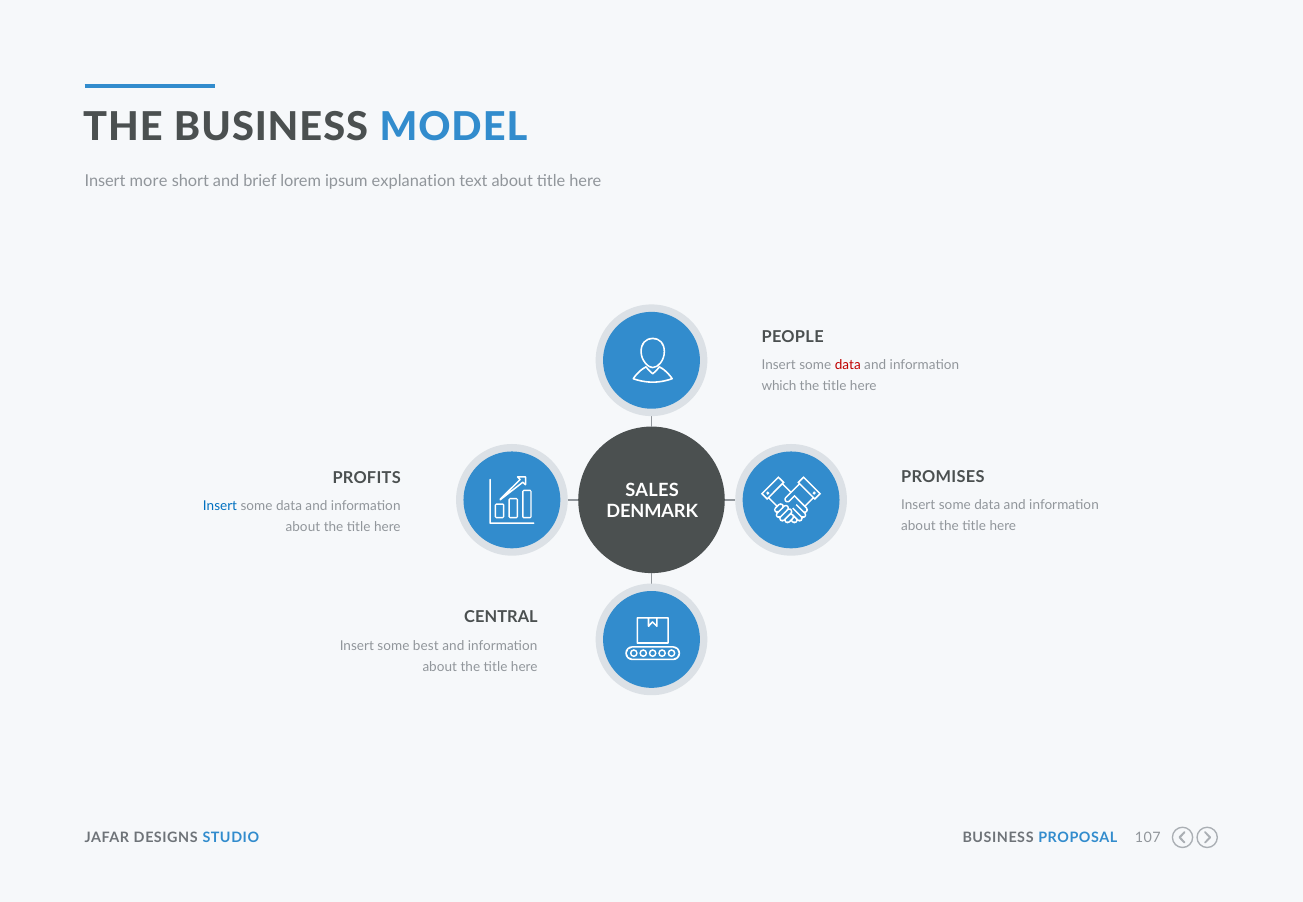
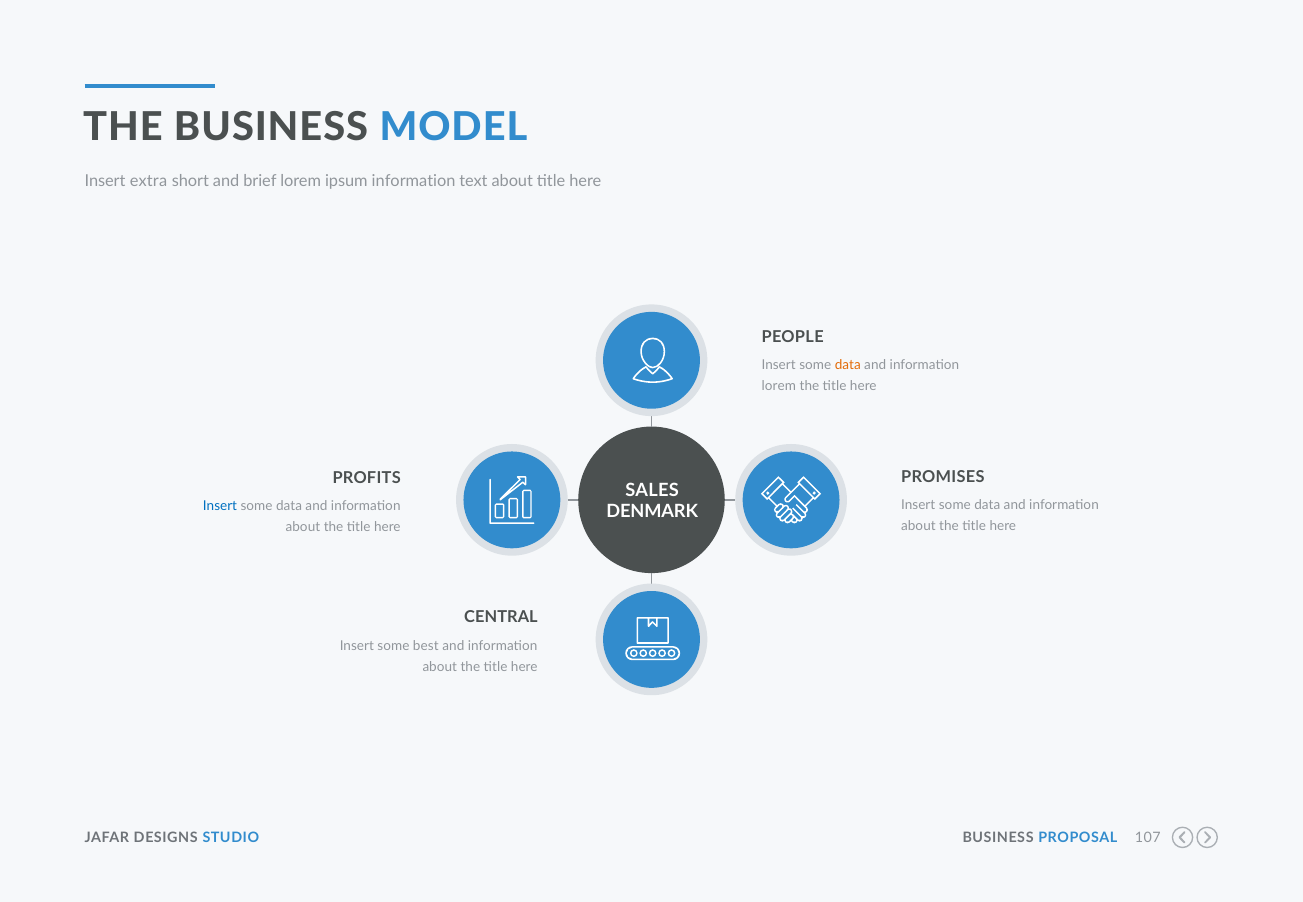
more: more -> extra
ipsum explanation: explanation -> information
data at (848, 365) colour: red -> orange
which at (779, 386): which -> lorem
